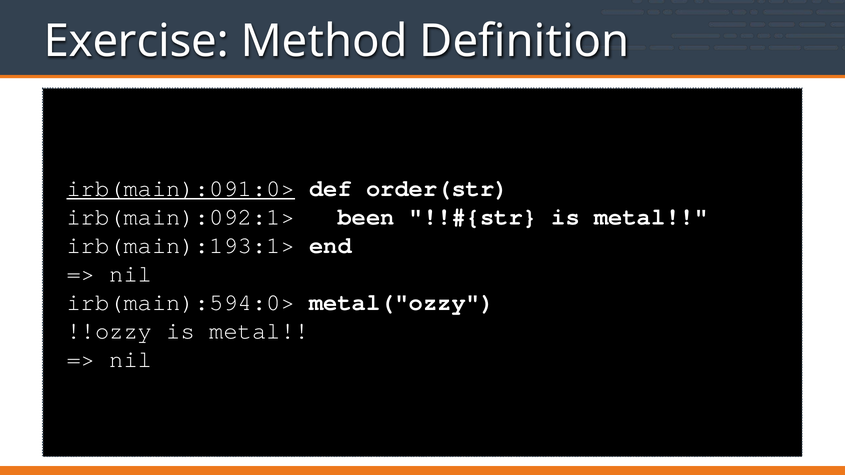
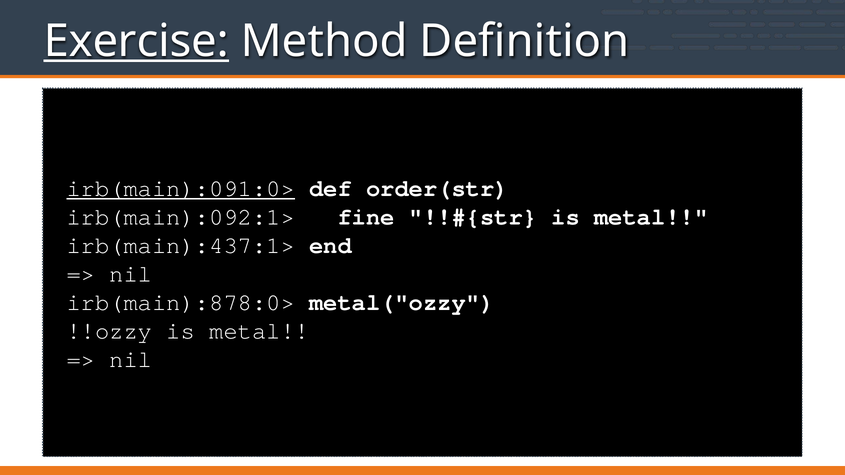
Exercise underline: none -> present
been: been -> fine
irb(main):193:1>: irb(main):193:1> -> irb(main):437:1>
irb(main):594:0>: irb(main):594:0> -> irb(main):878:0>
